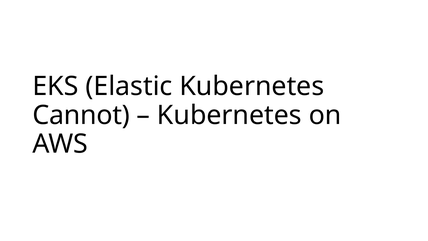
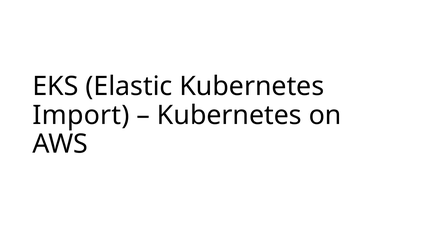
Cannot: Cannot -> Import
